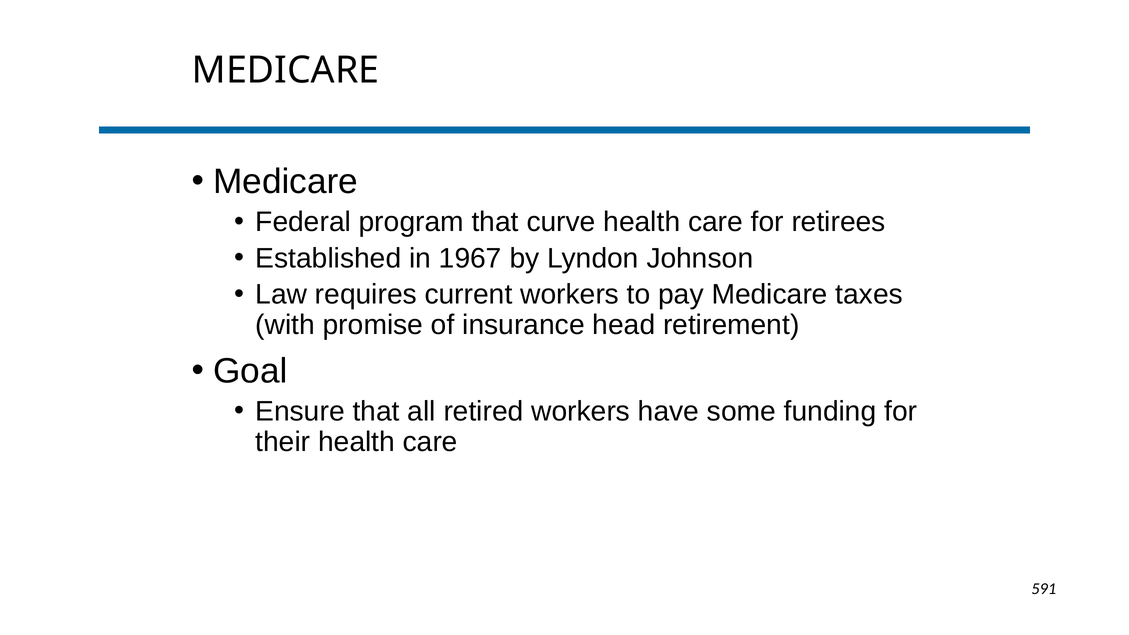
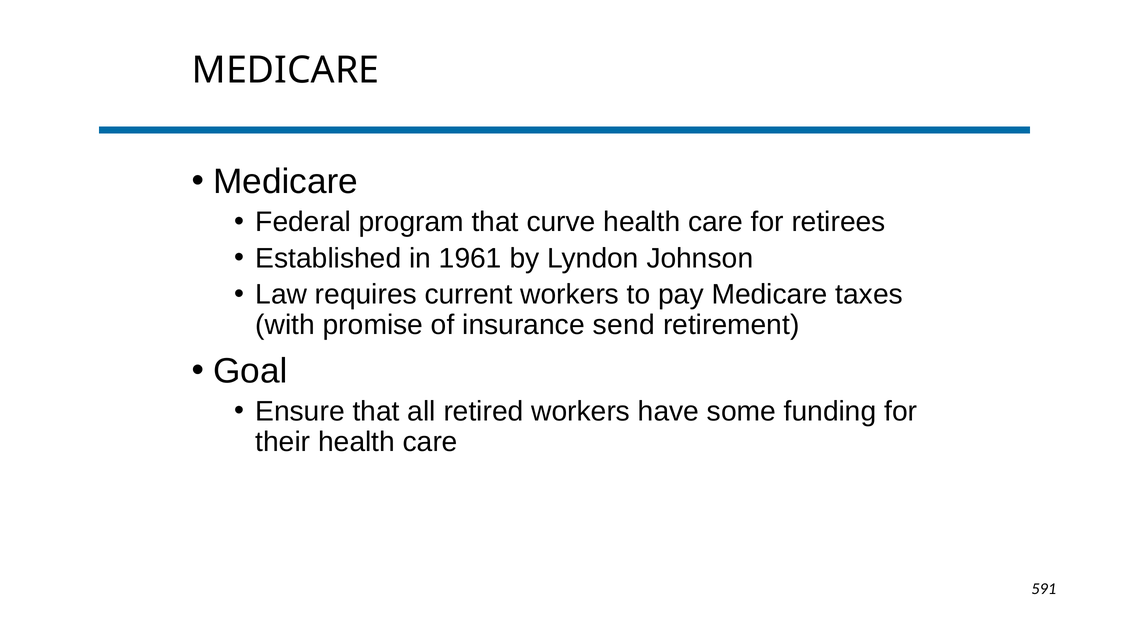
1967: 1967 -> 1961
head: head -> send
